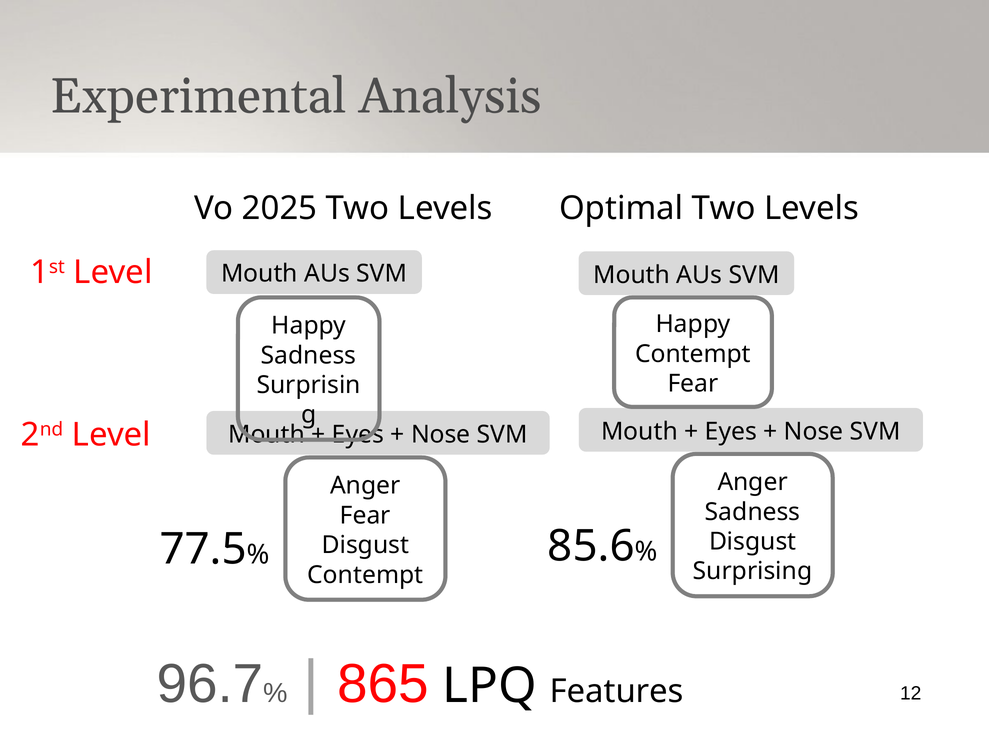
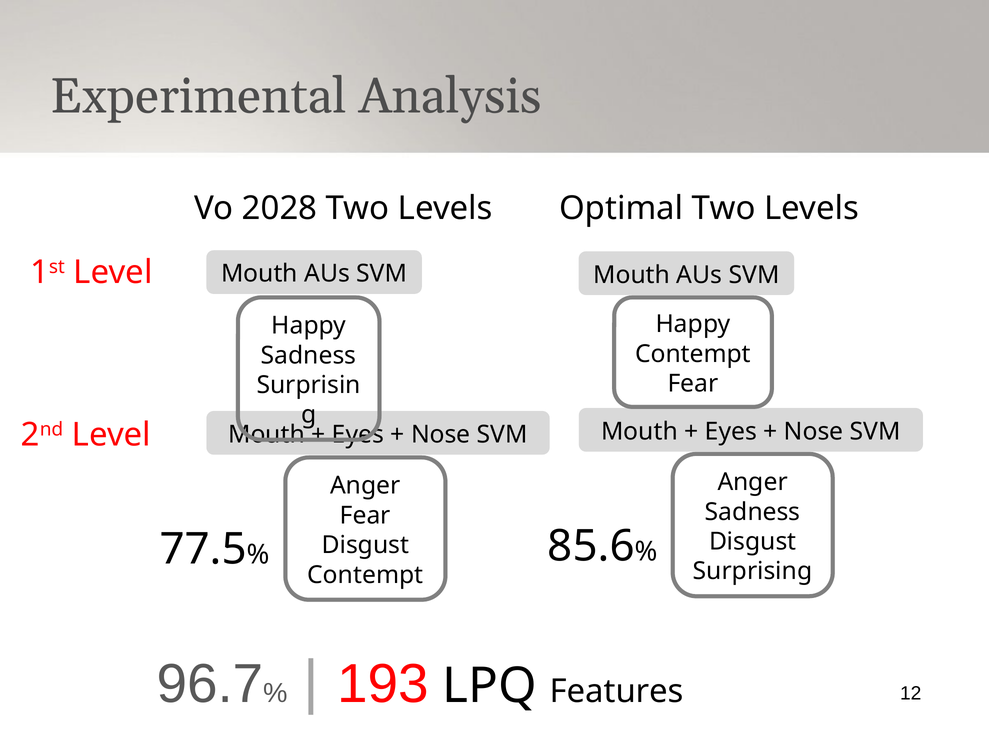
2025: 2025 -> 2028
865: 865 -> 193
